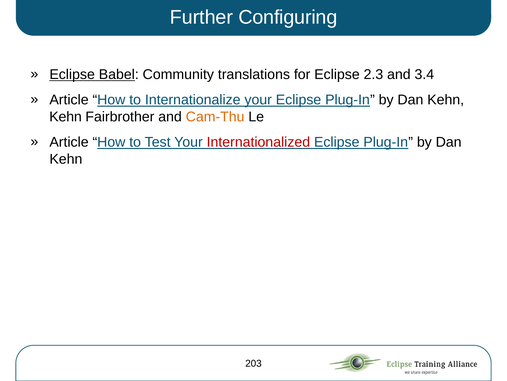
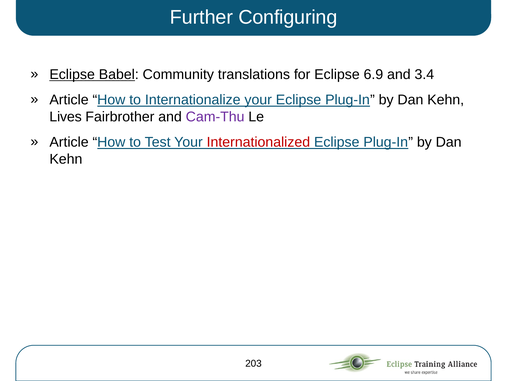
2.3: 2.3 -> 6.9
Kehn at (66, 117): Kehn -> Lives
Cam-Thu colour: orange -> purple
